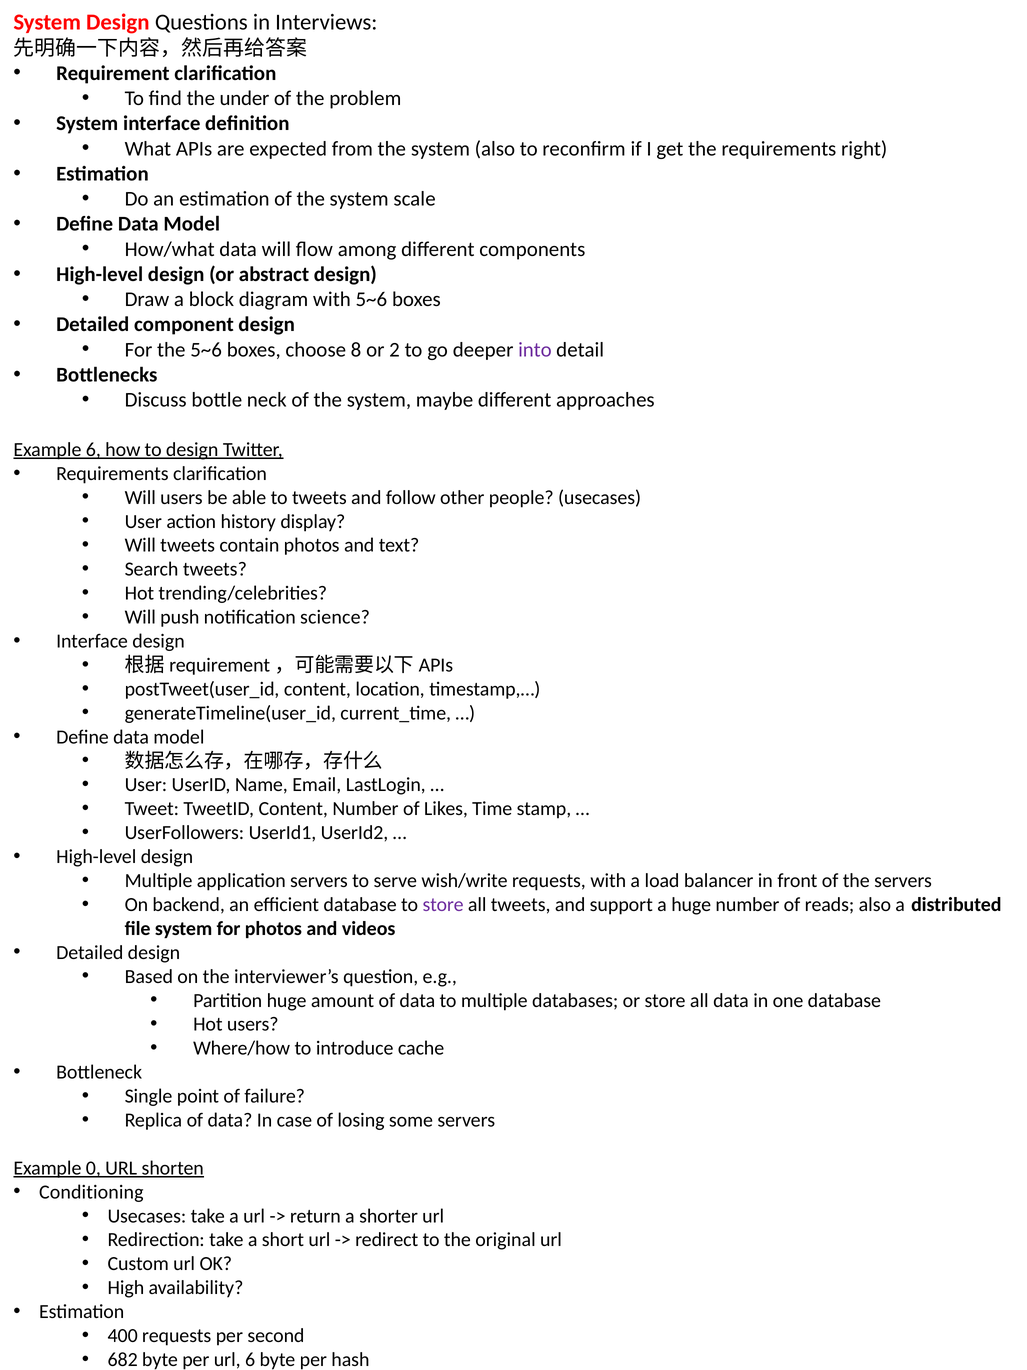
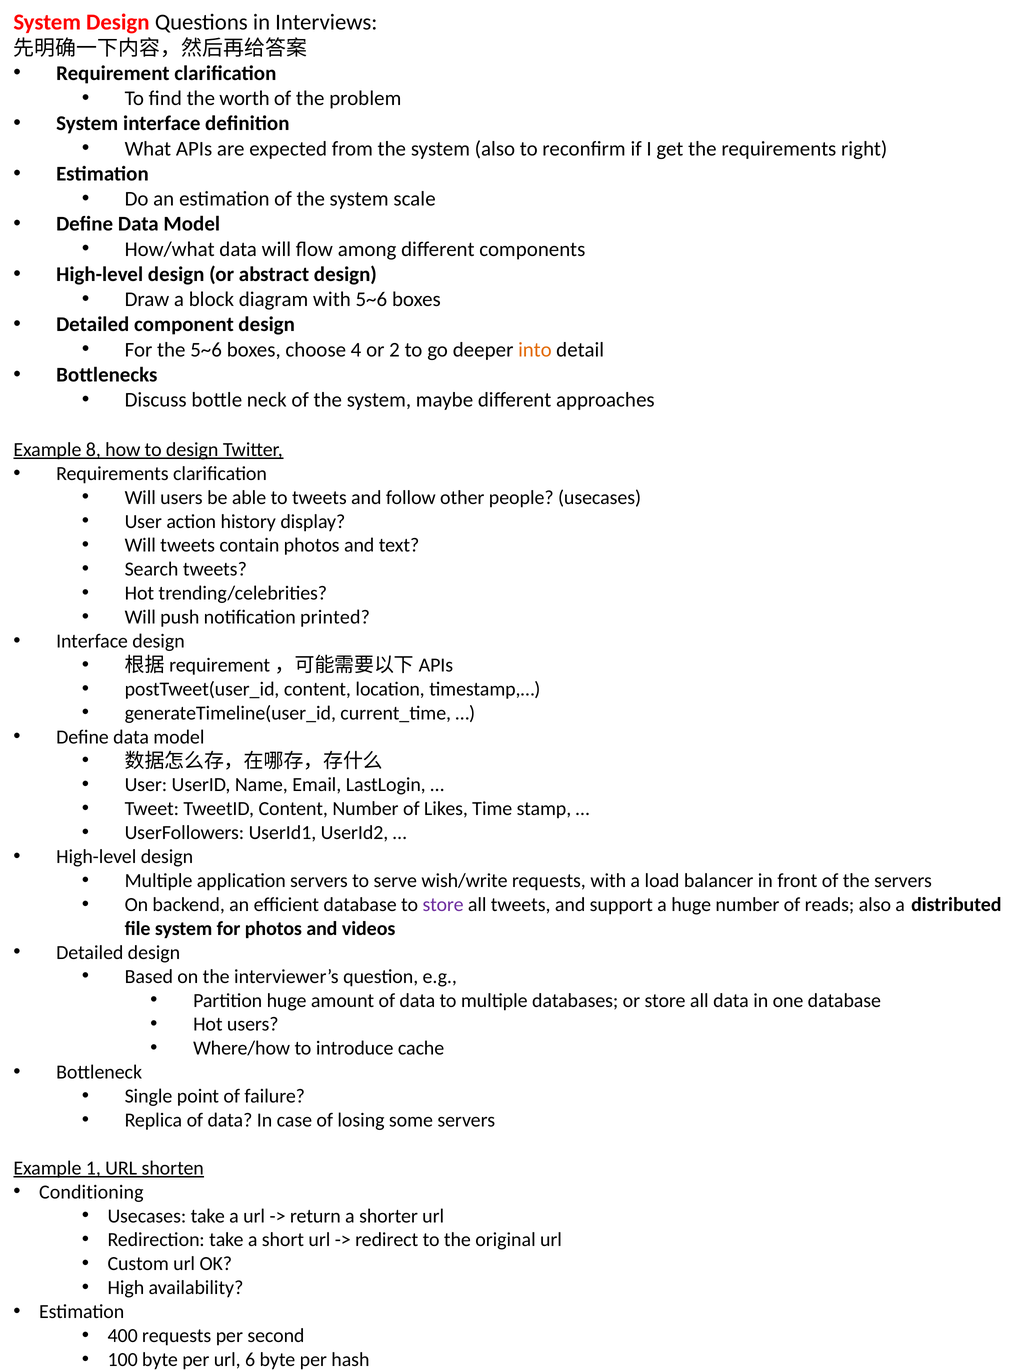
under: under -> worth
8: 8 -> 4
into colour: purple -> orange
Example 6: 6 -> 8
science: science -> printed
0: 0 -> 1
682: 682 -> 100
